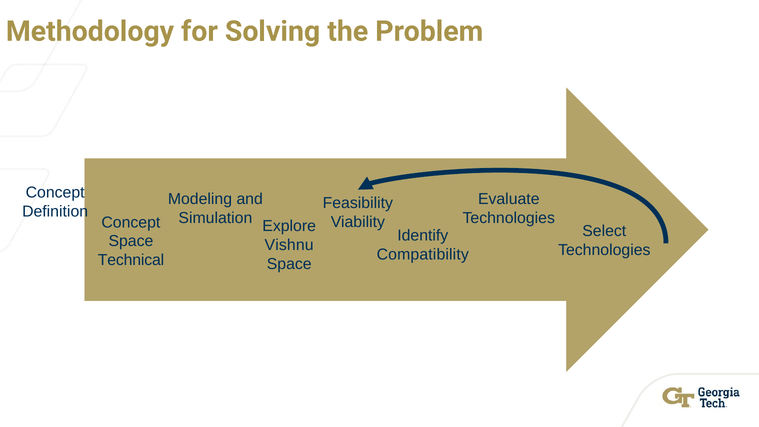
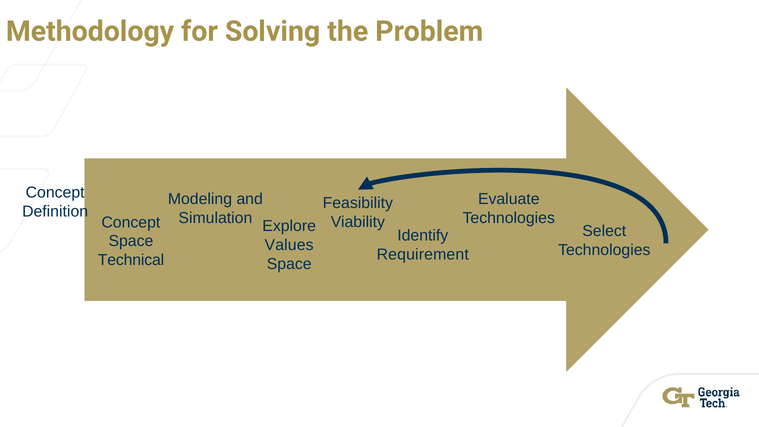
Vishnu: Vishnu -> Values
Compatibility: Compatibility -> Requirement
